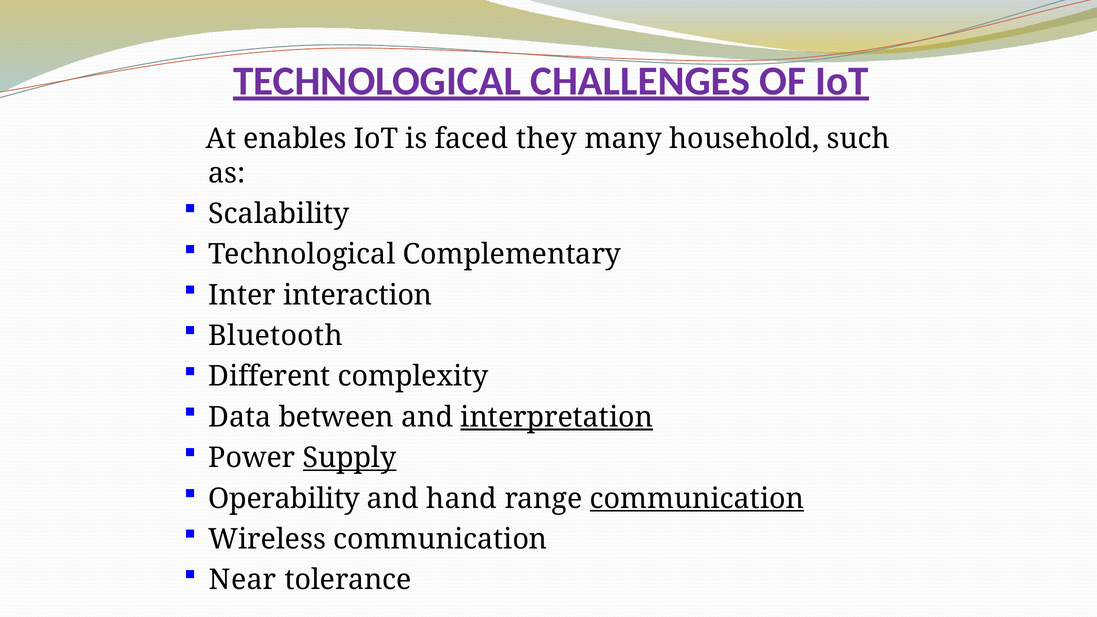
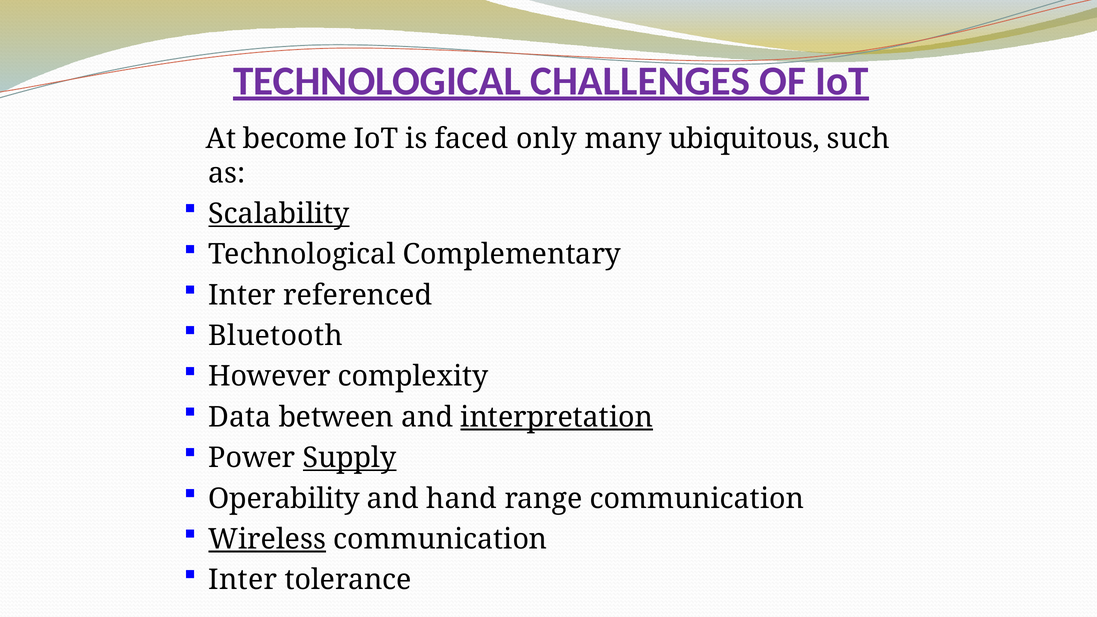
enables: enables -> become
they: they -> only
household: household -> ubiquitous
Scalability underline: none -> present
interaction: interaction -> referenced
Different: Different -> However
communication at (697, 499) underline: present -> none
Wireless underline: none -> present
Near at (243, 580): Near -> Inter
